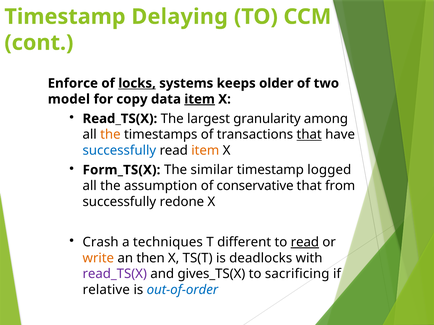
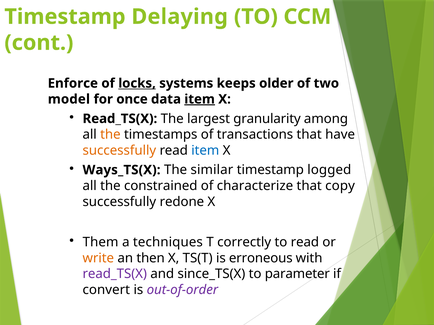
copy: copy -> once
that at (309, 135) underline: present -> none
successfully at (119, 151) colour: blue -> orange
item at (205, 151) colour: orange -> blue
Form_TS(X: Form_TS(X -> Ways_TS(X
assumption: assumption -> constrained
conservative: conservative -> characterize
from: from -> copy
Crash: Crash -> Them
different: different -> correctly
read at (305, 243) underline: present -> none
deadlocks: deadlocks -> erroneous
gives_TS(X: gives_TS(X -> since_TS(X
sacrificing: sacrificing -> parameter
relative: relative -> convert
out-of-order colour: blue -> purple
